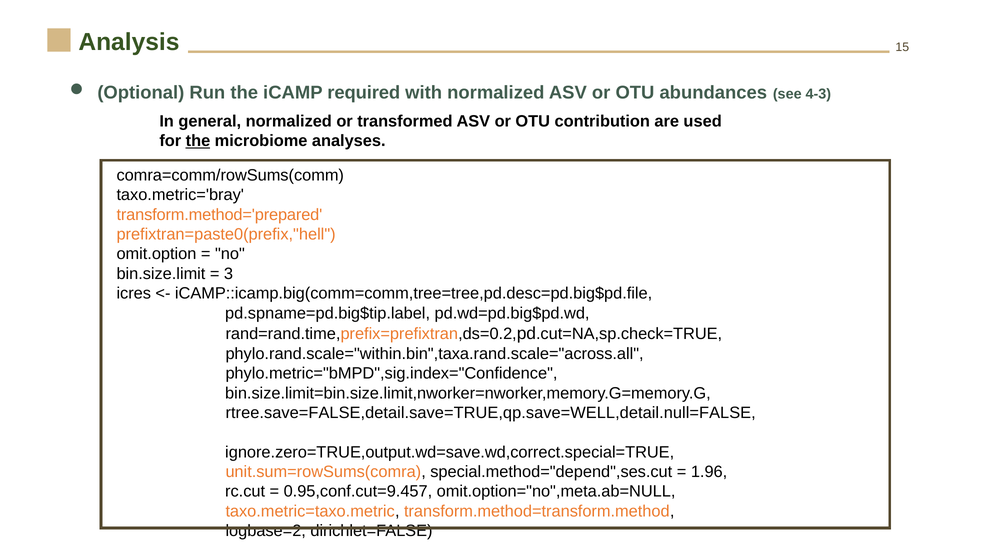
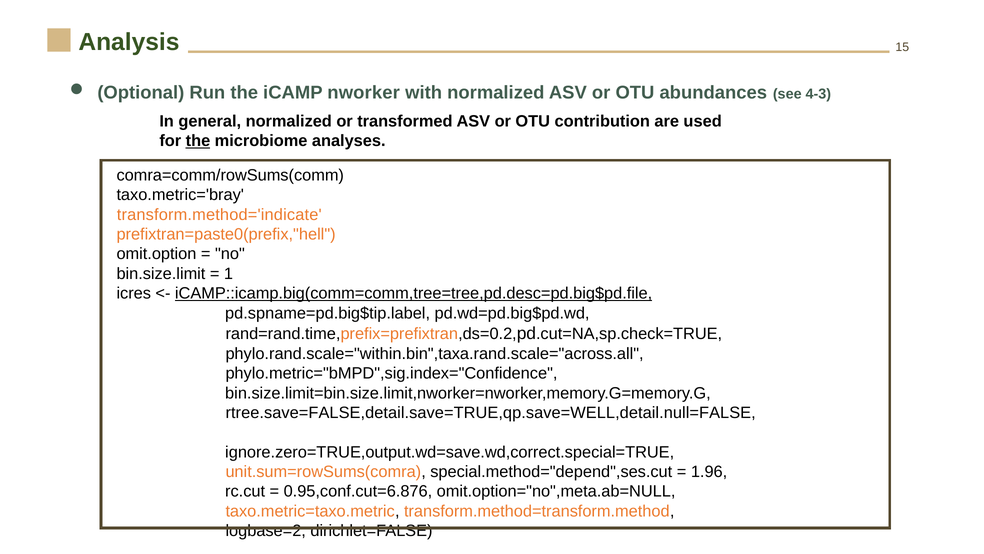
required: required -> nworker
transform.method='prepared: transform.method='prepared -> transform.method='indicate
3: 3 -> 1
iCAMP::icamp.big(comm=comm,tree=tree,pd.desc=pd.big$pd.file underline: none -> present
0.95,conf.cut=9.457: 0.95,conf.cut=9.457 -> 0.95,conf.cut=6.876
